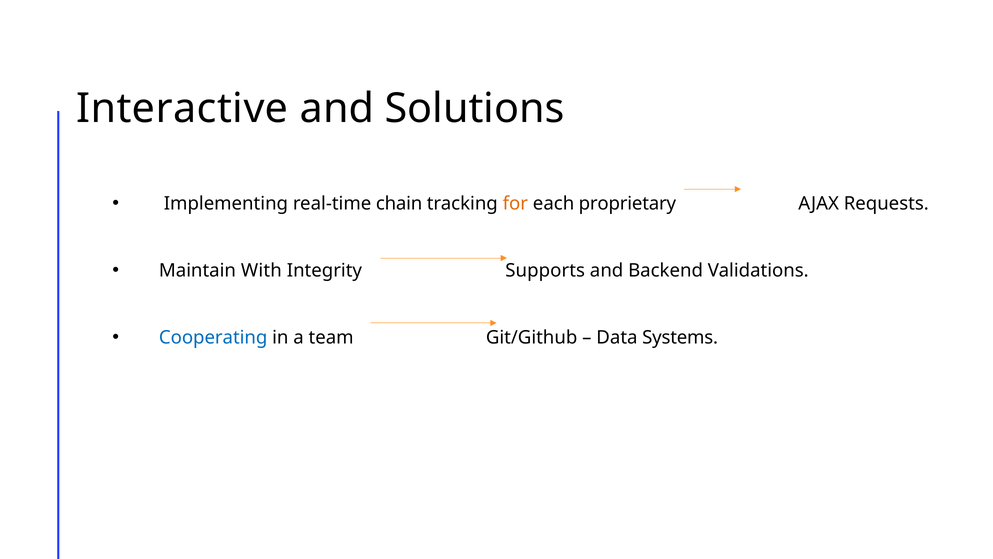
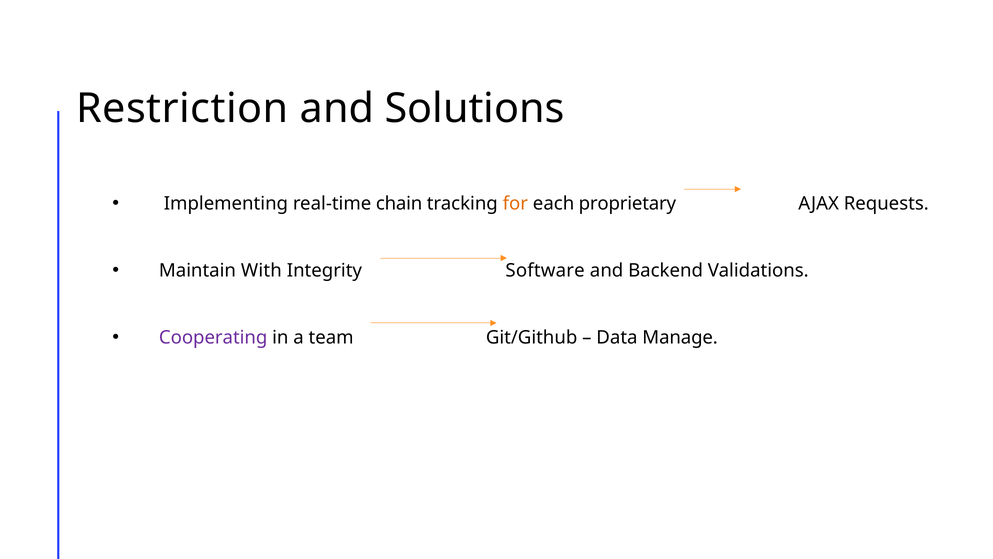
Interactive: Interactive -> Restriction
Supports: Supports -> Software
Cooperating colour: blue -> purple
Systems: Systems -> Manage
